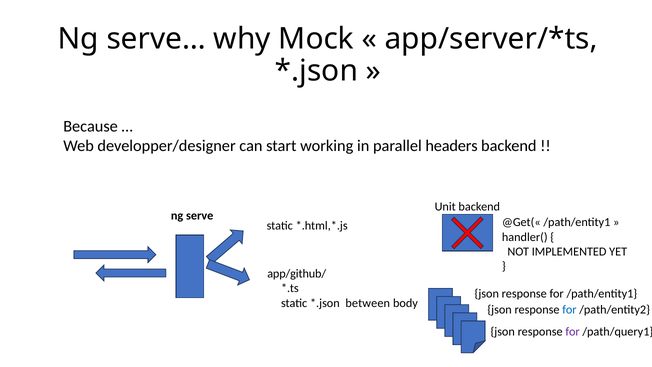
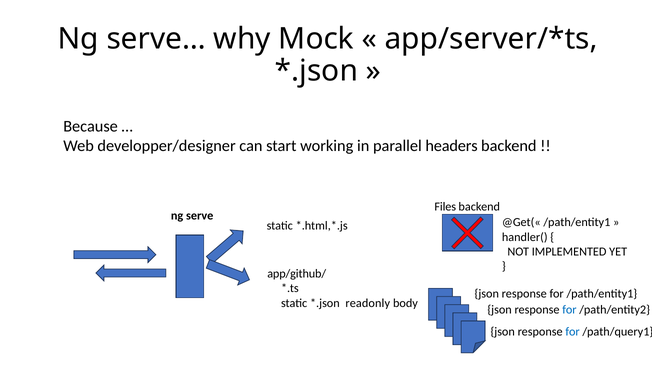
Unit: Unit -> Files
between: between -> readonly
for at (573, 331) colour: purple -> blue
